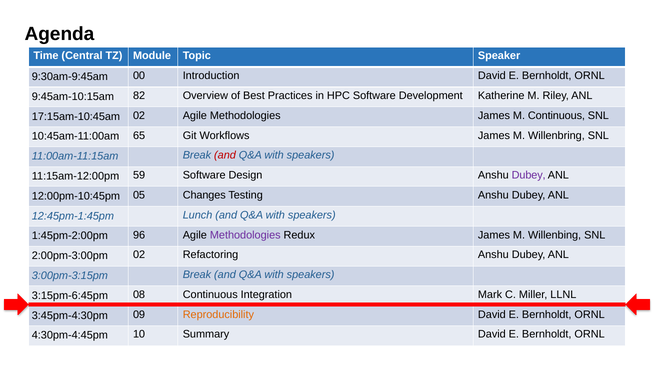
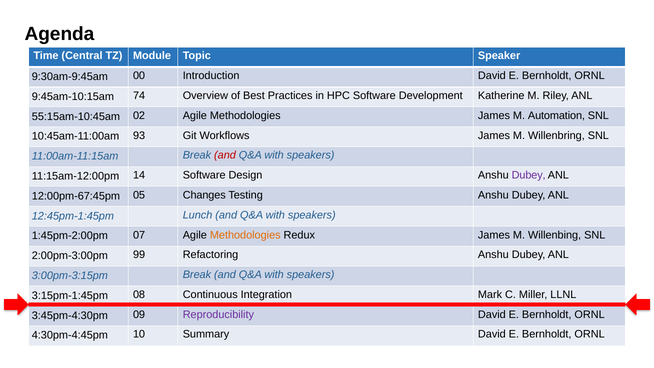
82: 82 -> 74
17:15am-10:45am: 17:15am-10:45am -> 55:15am-10:45am
M Continuous: Continuous -> Automation
65: 65 -> 93
59: 59 -> 14
12:00pm-10:45pm: 12:00pm-10:45pm -> 12:00pm-67:45pm
96: 96 -> 07
Methodologies at (245, 235) colour: purple -> orange
2:00pm-3:00pm 02: 02 -> 99
3:15pm-6:45pm: 3:15pm-6:45pm -> 3:15pm-1:45pm
Reproducibility colour: orange -> purple
